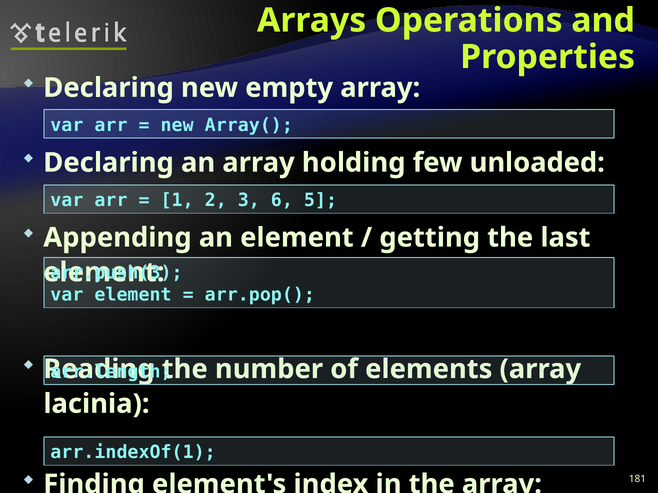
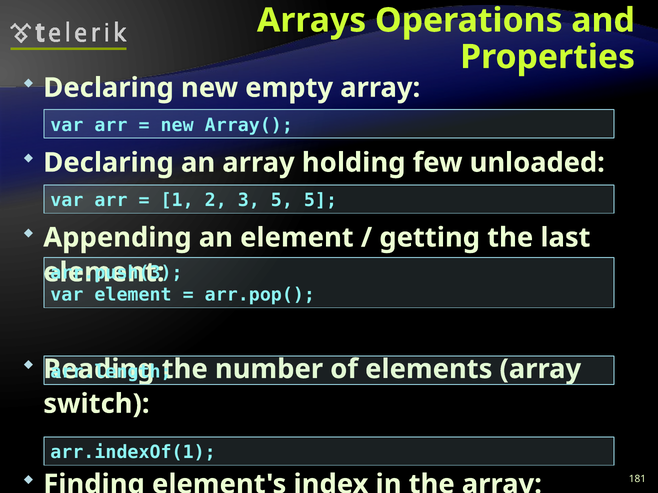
3 6: 6 -> 5
lacinia: lacinia -> switch
